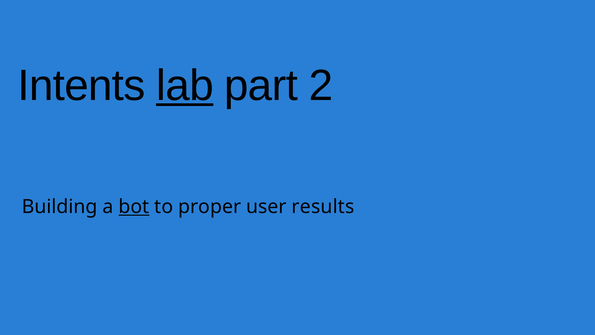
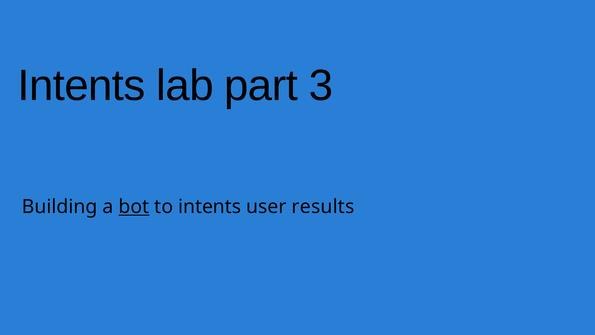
lab underline: present -> none
2: 2 -> 3
to proper: proper -> intents
